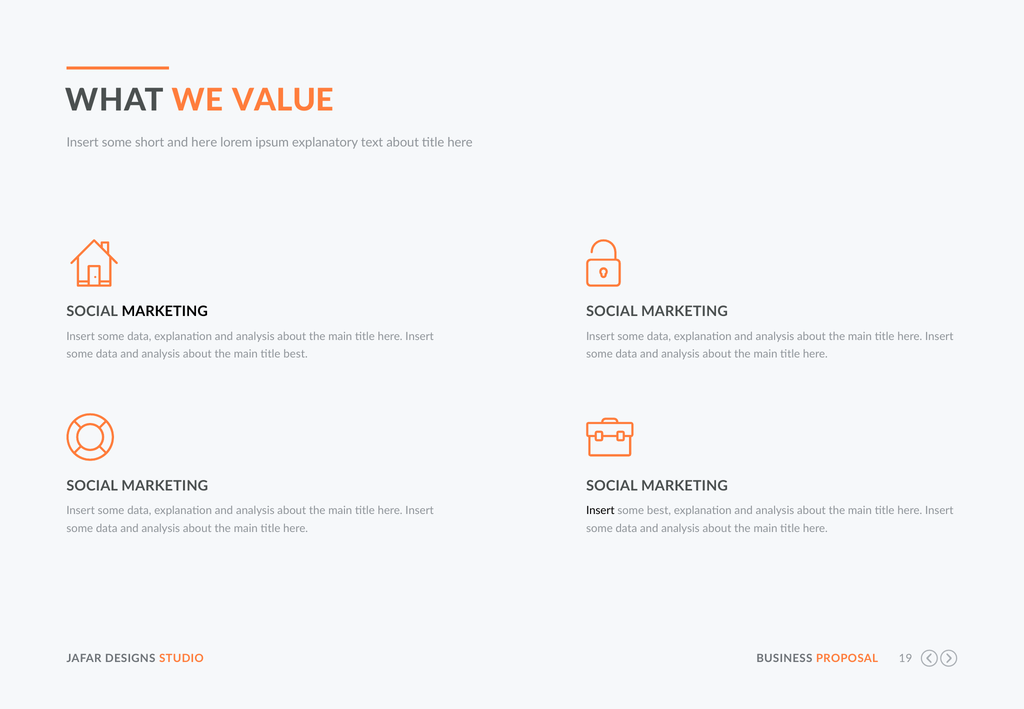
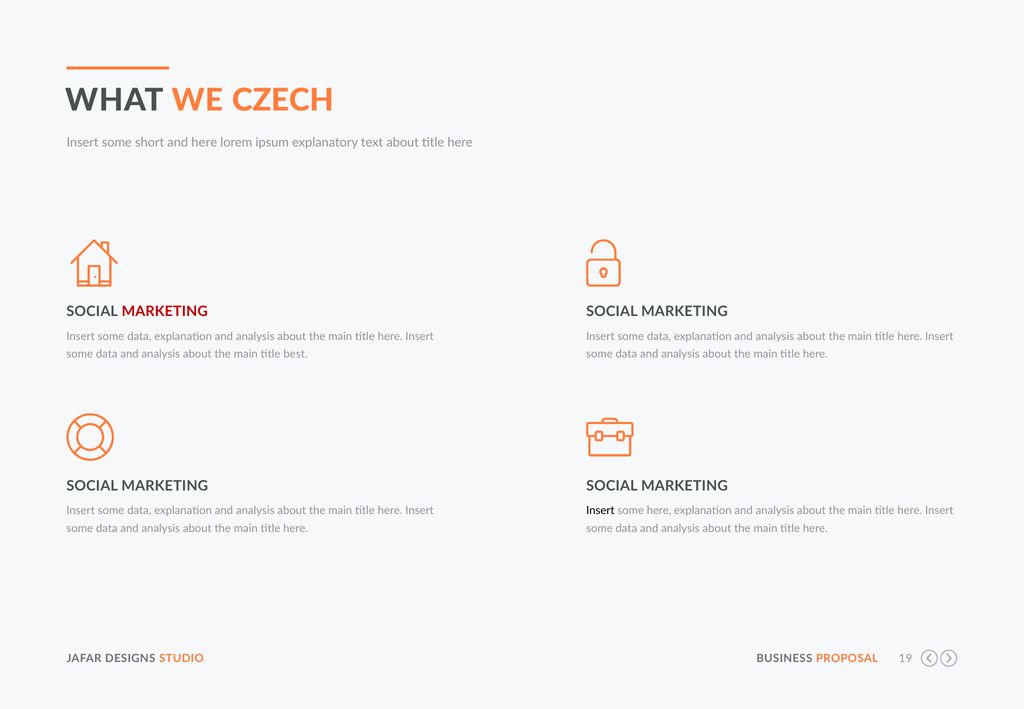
VALUE: VALUE -> CZECH
MARKETING at (165, 311) colour: black -> red
some best: best -> here
